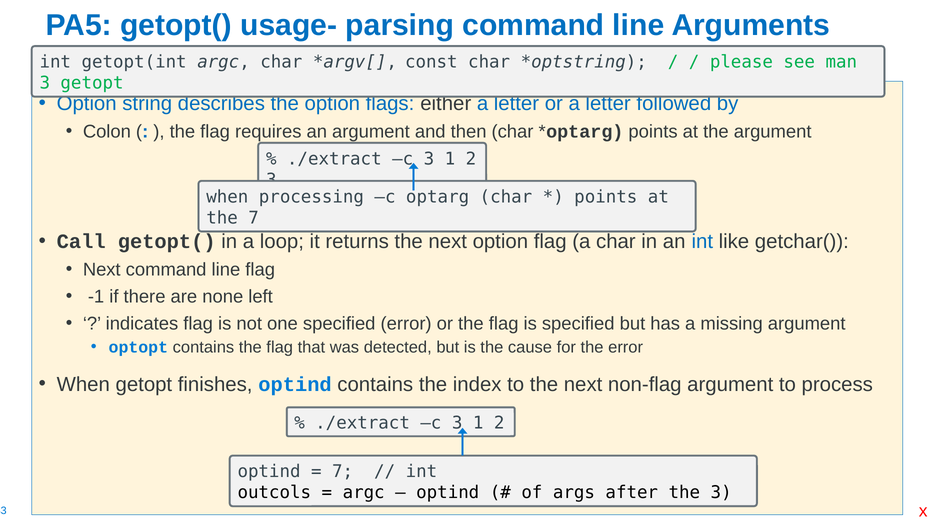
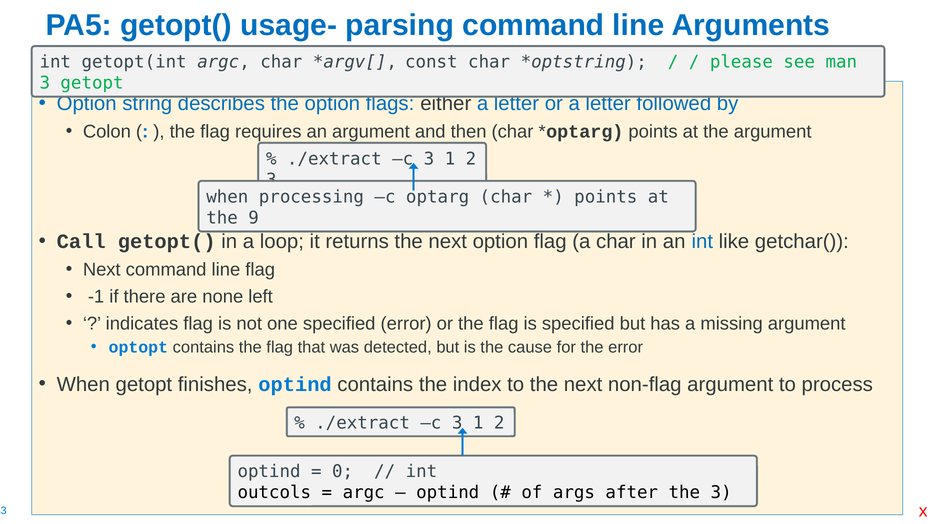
the 7: 7 -> 9
7 at (343, 472): 7 -> 0
